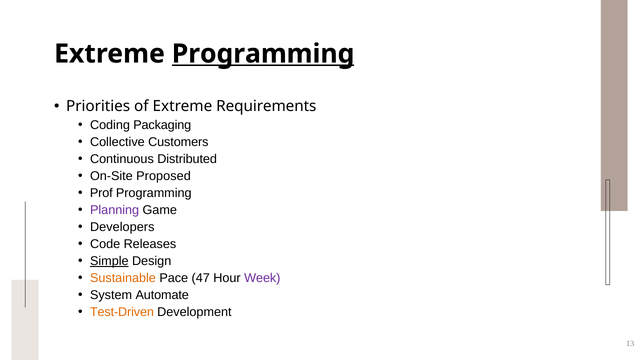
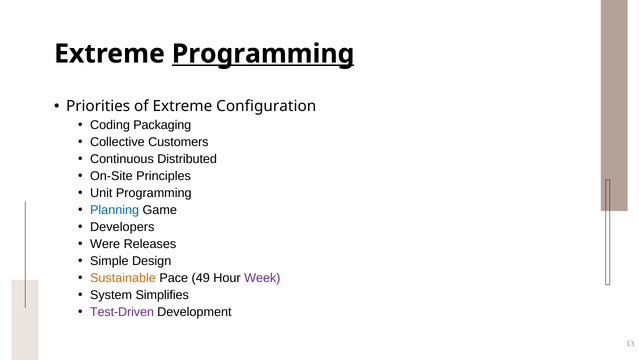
Requirements: Requirements -> Configuration
Proposed: Proposed -> Principles
Prof: Prof -> Unit
Planning colour: purple -> blue
Code: Code -> Were
Simple underline: present -> none
47: 47 -> 49
Automate: Automate -> Simplifies
Test-Driven colour: orange -> purple
